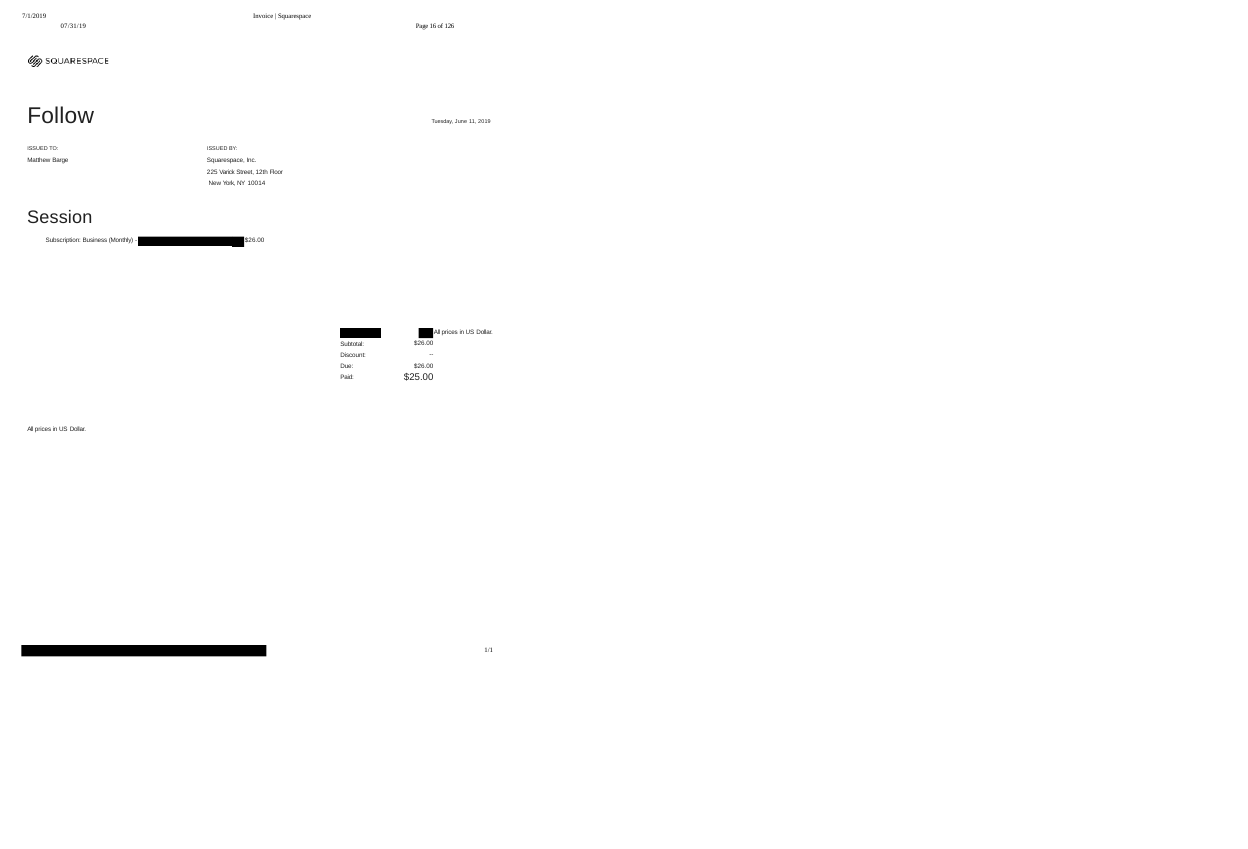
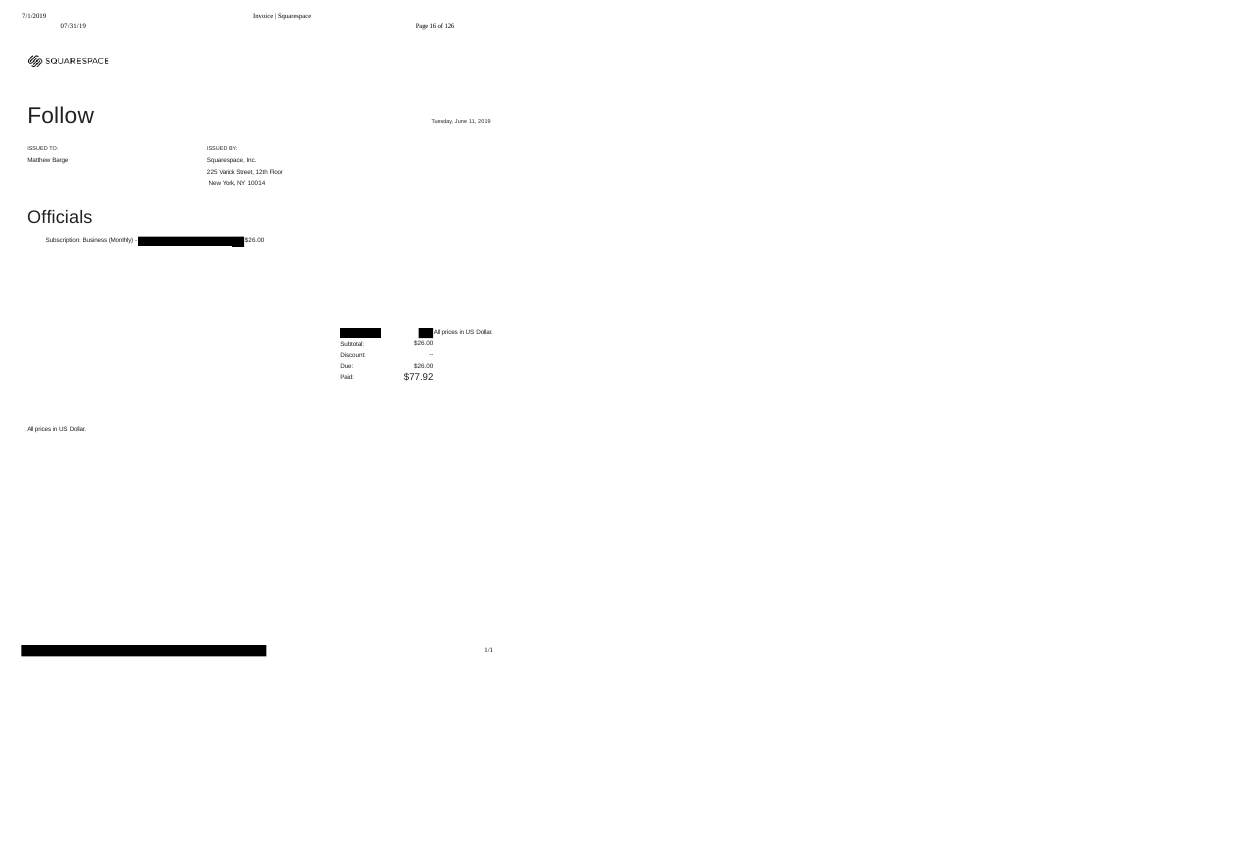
Session: Session -> Officials
$25.00: $25.00 -> $77.92
